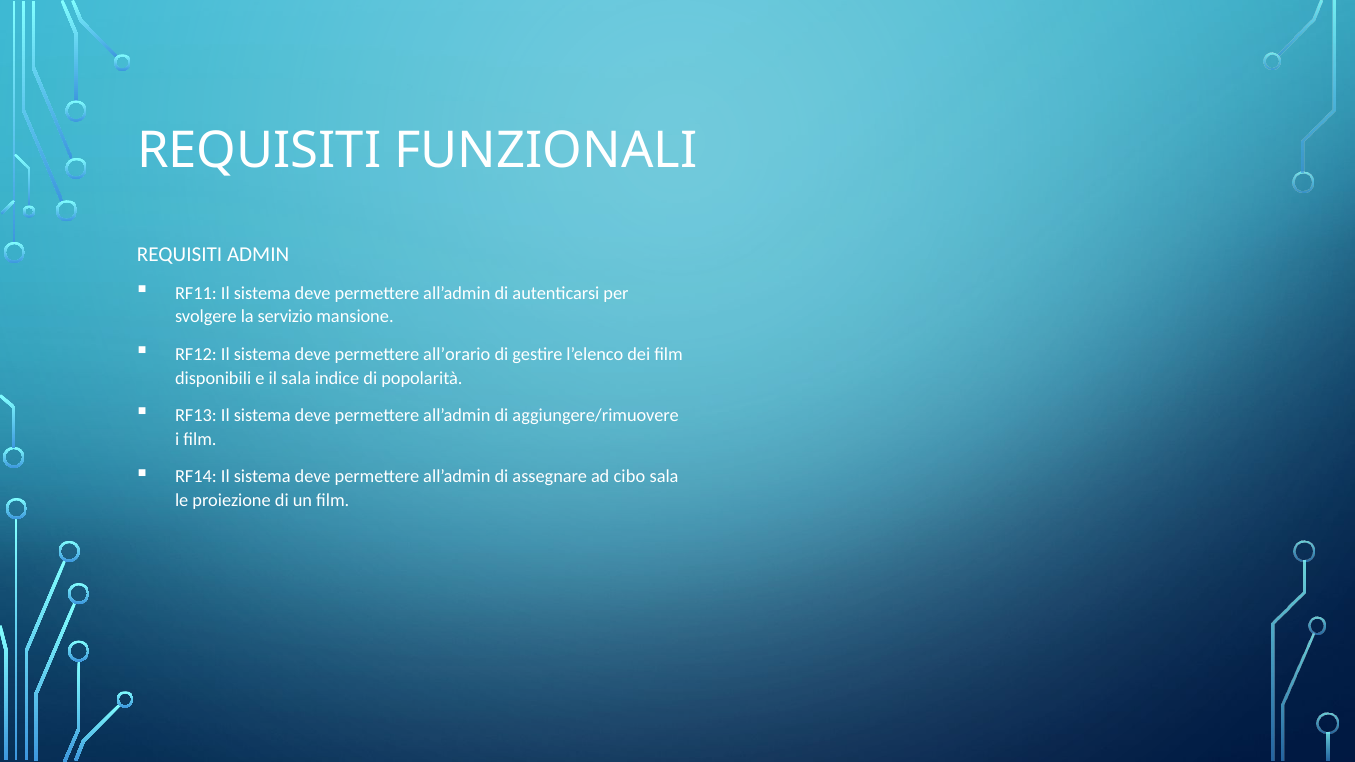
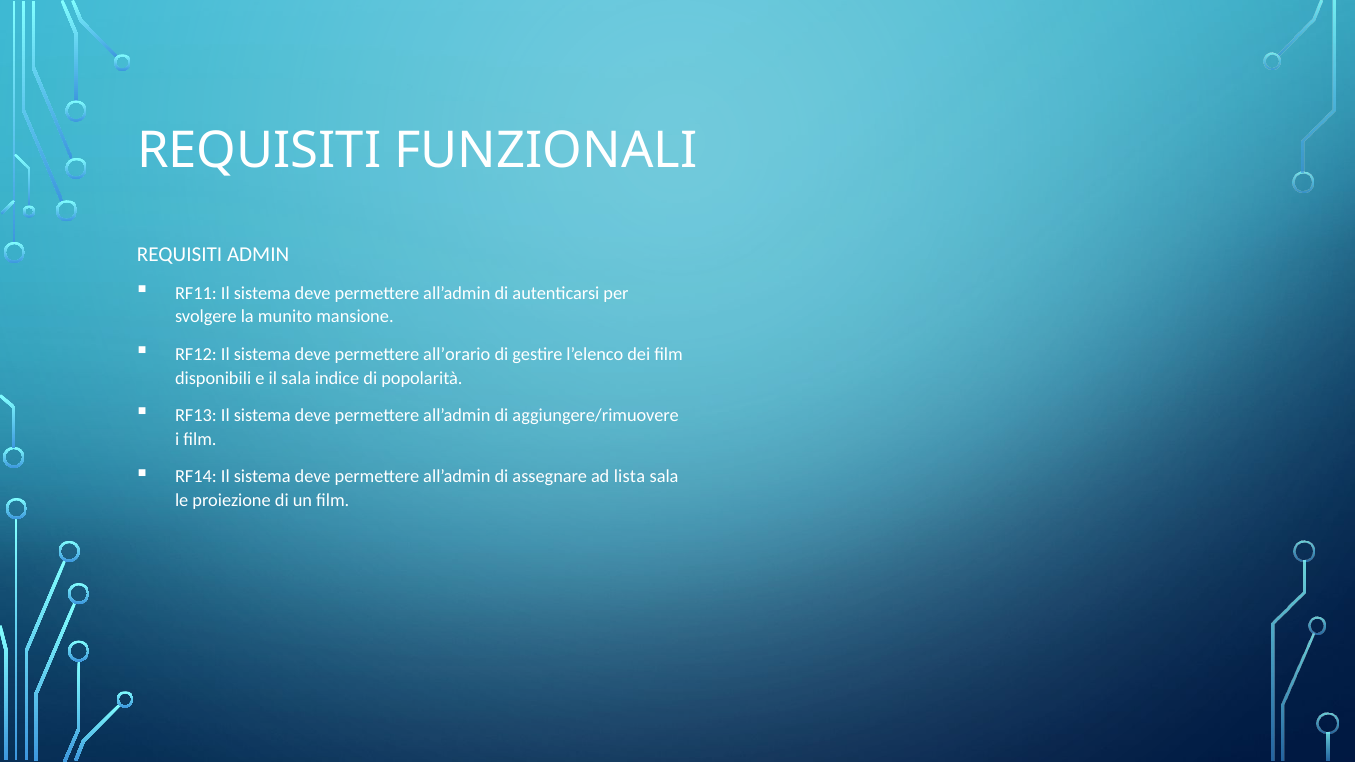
servizio: servizio -> munito
cibo: cibo -> lista
